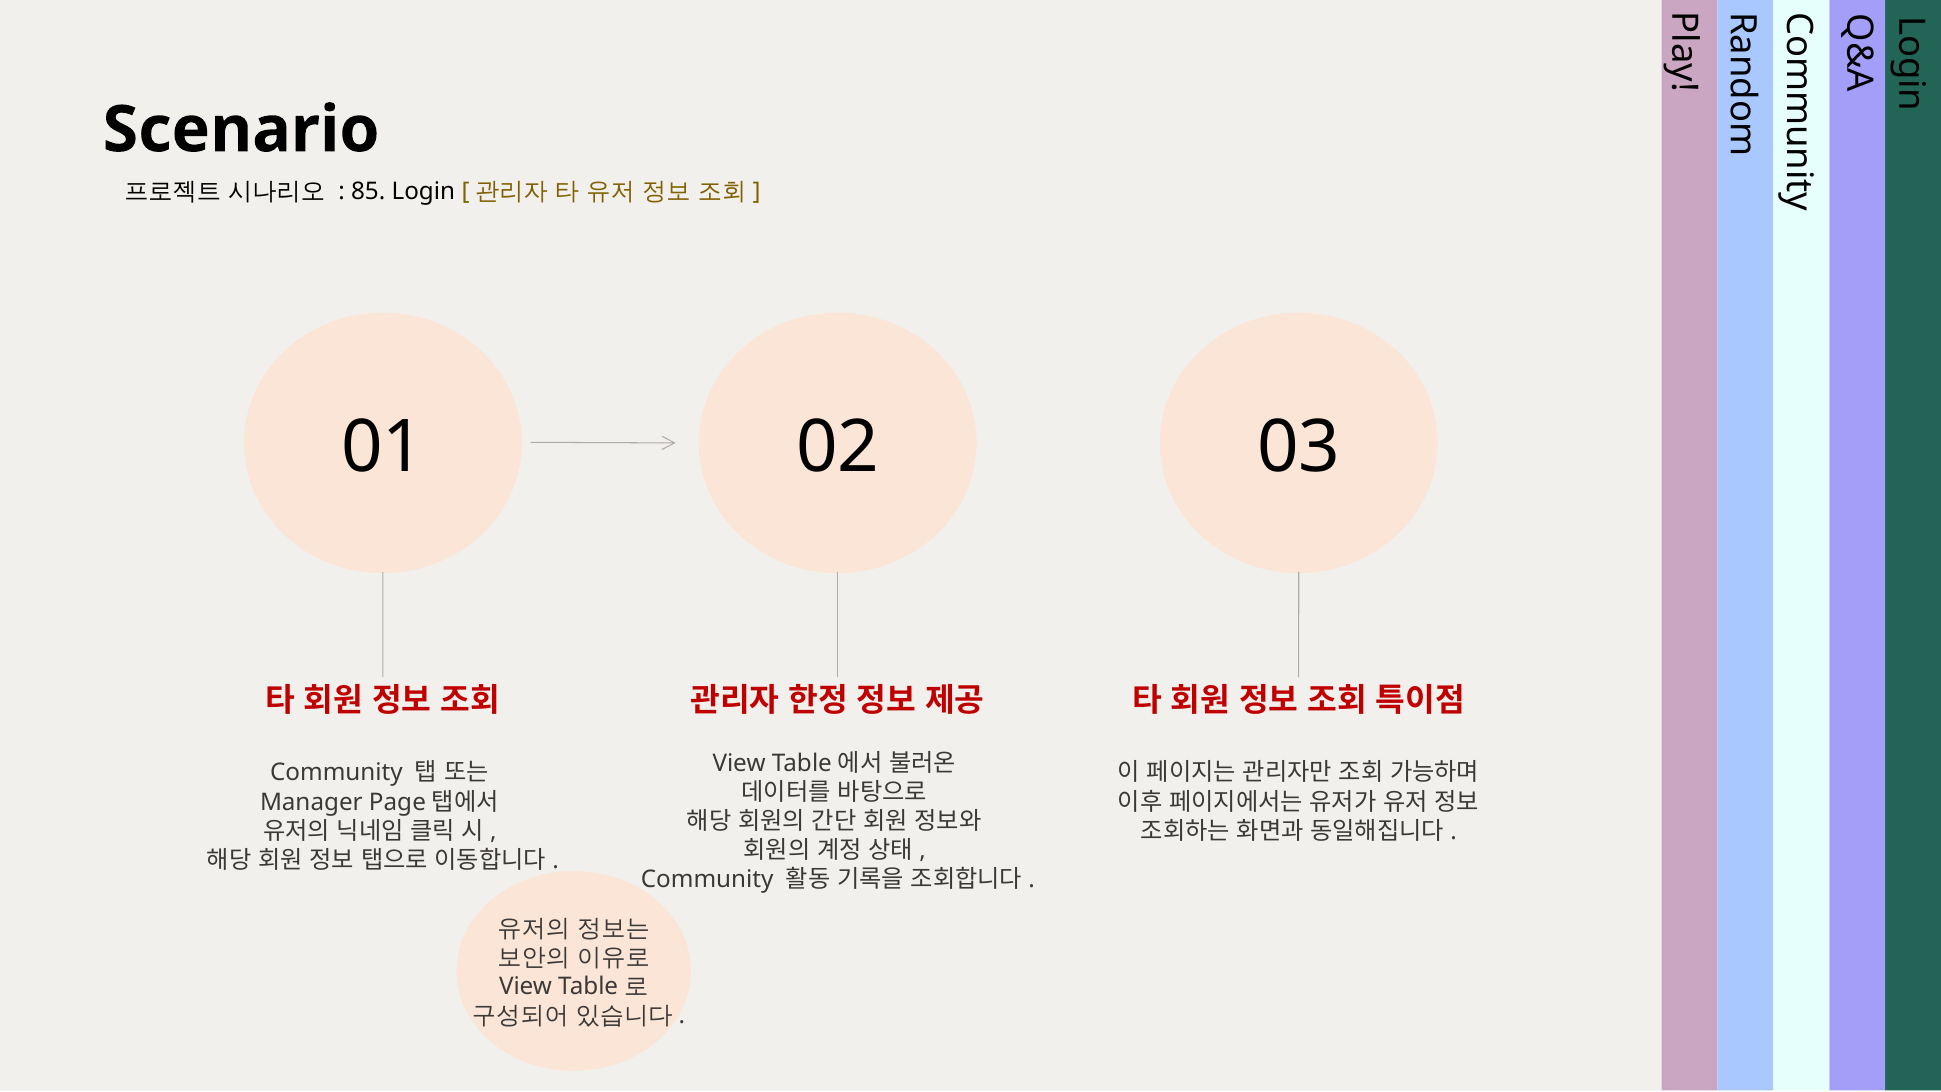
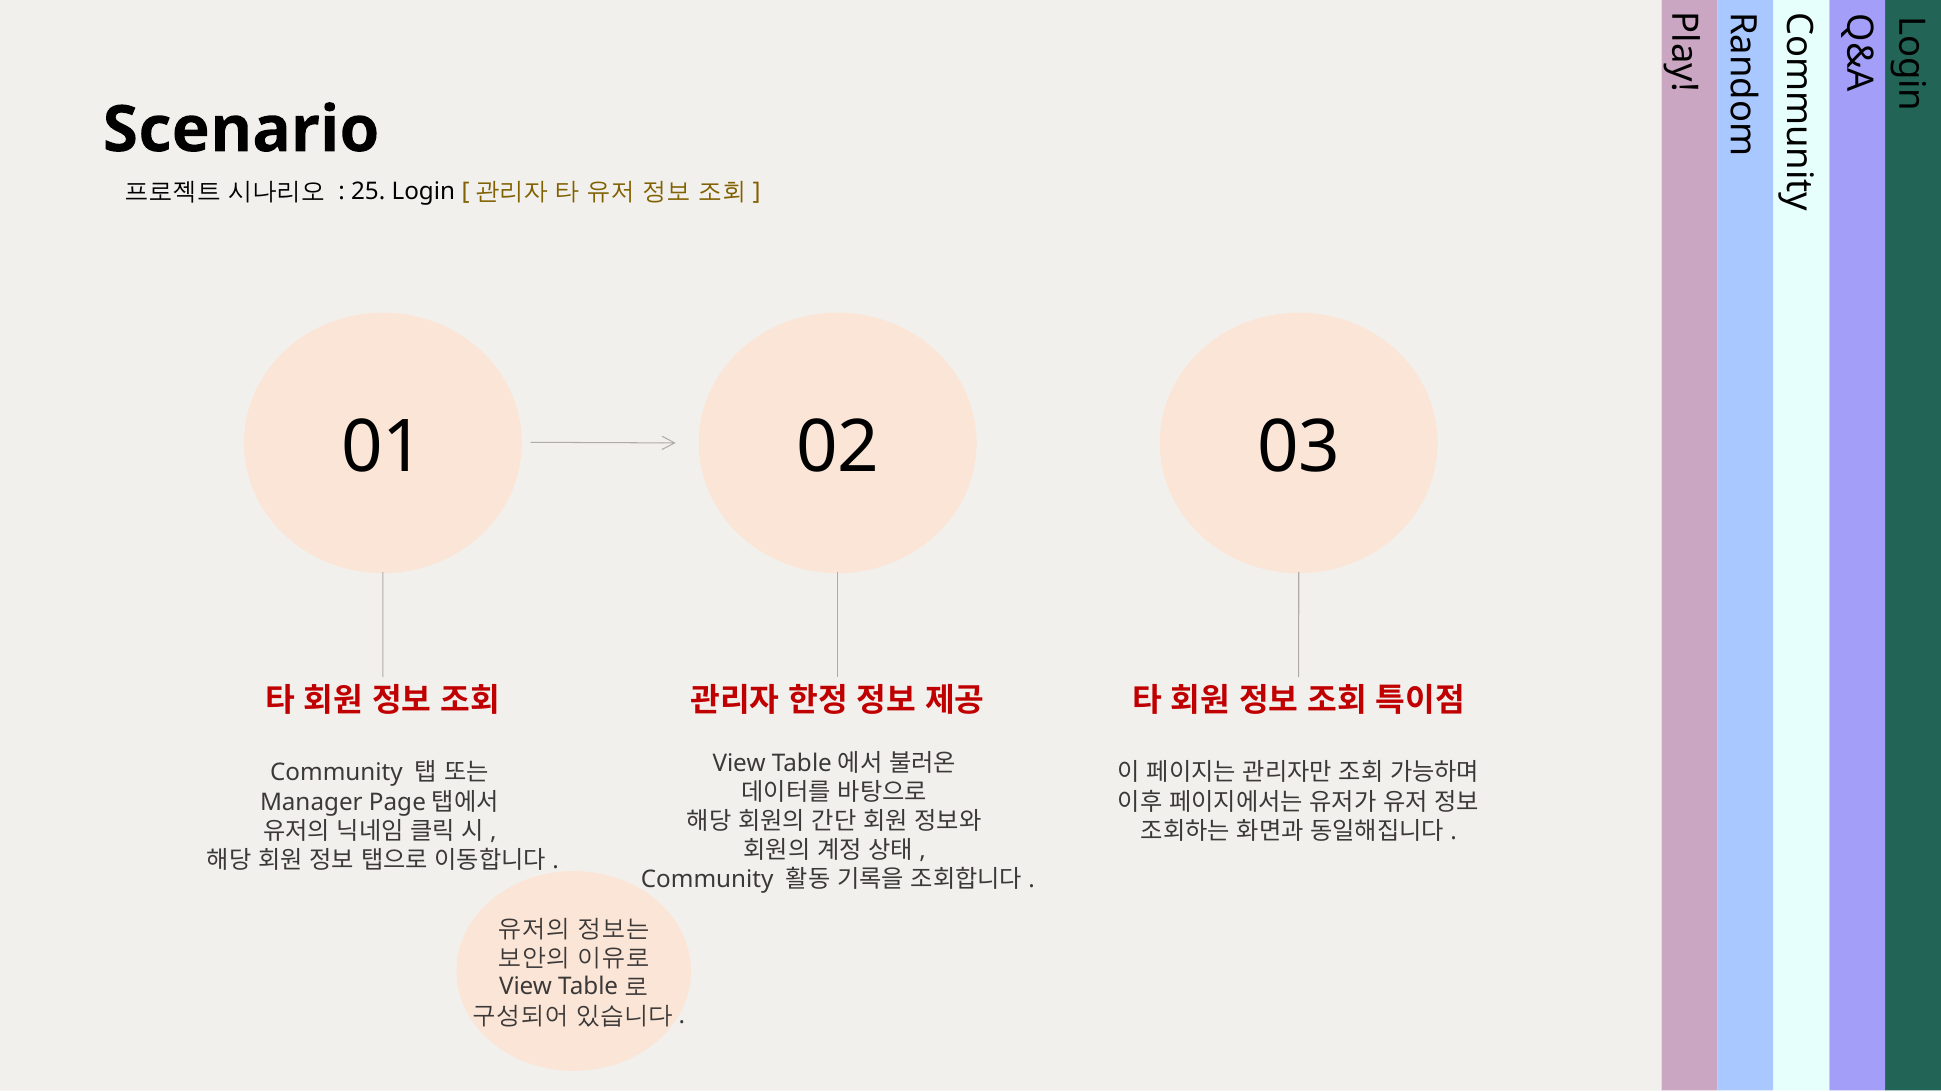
85: 85 -> 25
